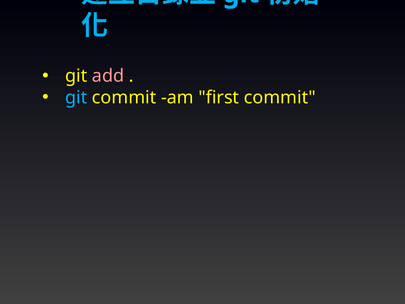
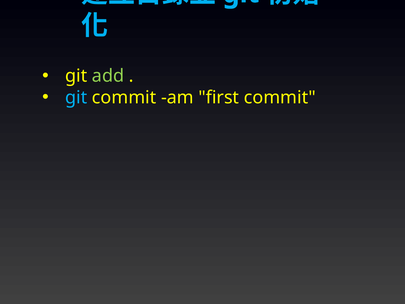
add colour: pink -> light green
